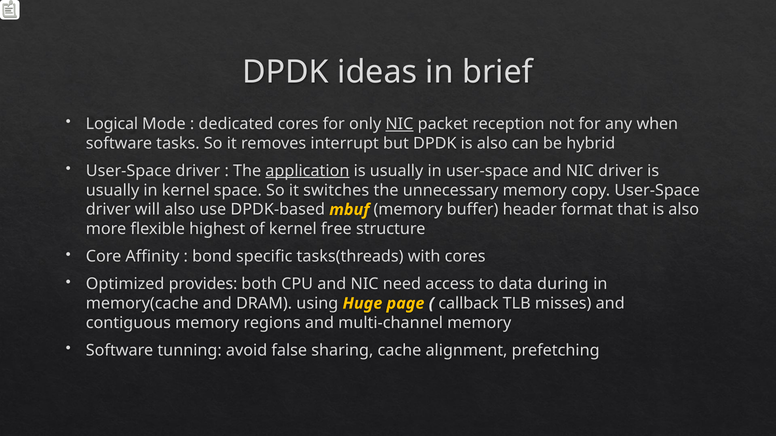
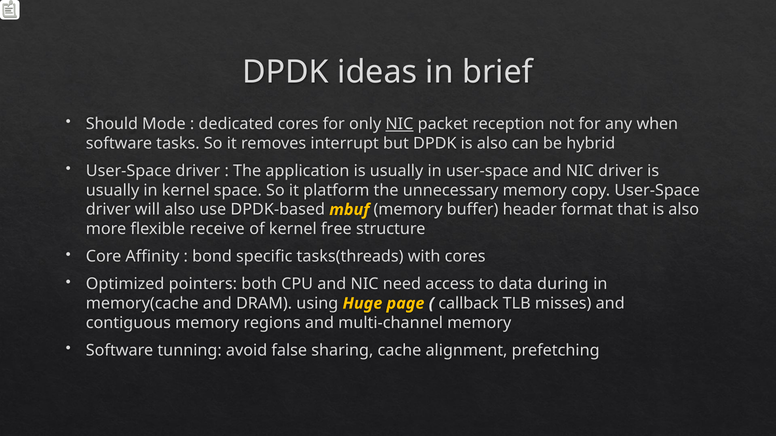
Logical: Logical -> Should
application underline: present -> none
switches: switches -> platform
highest: highest -> receive
provides: provides -> pointers
